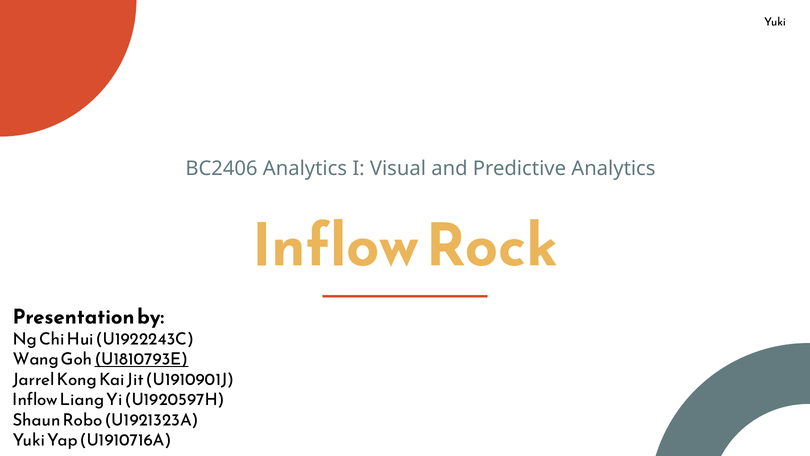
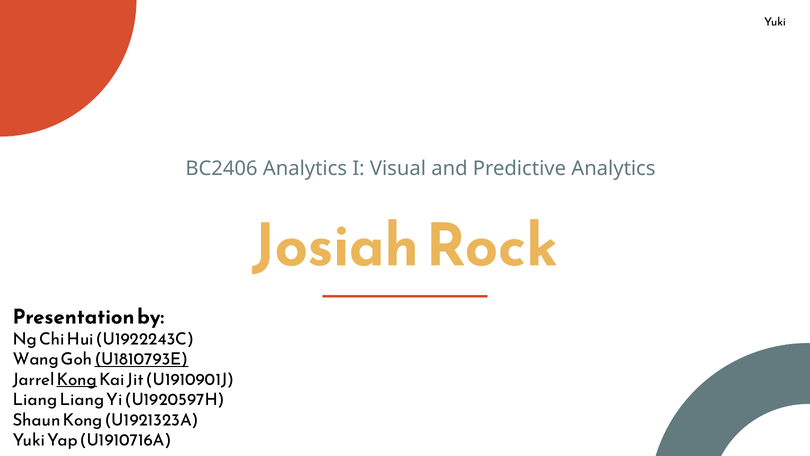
Inflow at (335, 246): Inflow -> Josiah
Kong at (77, 379) underline: none -> present
Inflow at (35, 399): Inflow -> Liang
Shaun Robo: Robo -> Kong
